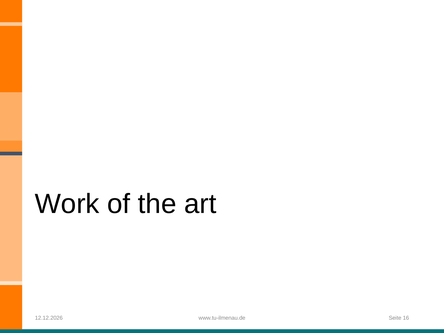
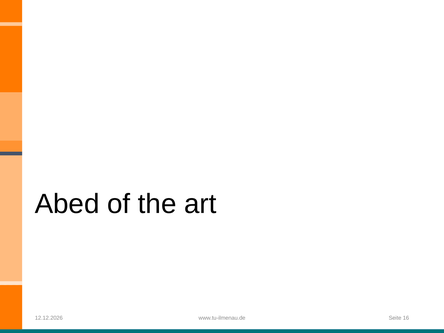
Work: Work -> Abed
